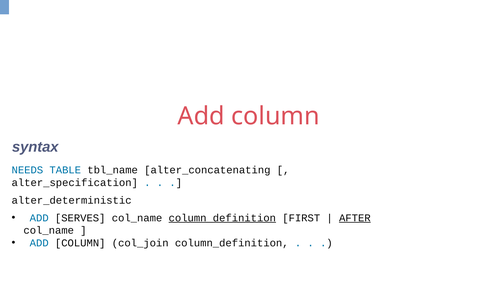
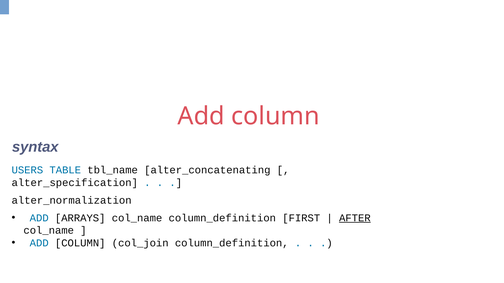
NEEDS: NEEDS -> USERS
alter_deterministic: alter_deterministic -> alter_normalization
SERVES: SERVES -> ARRAYS
column_definition at (222, 218) underline: present -> none
